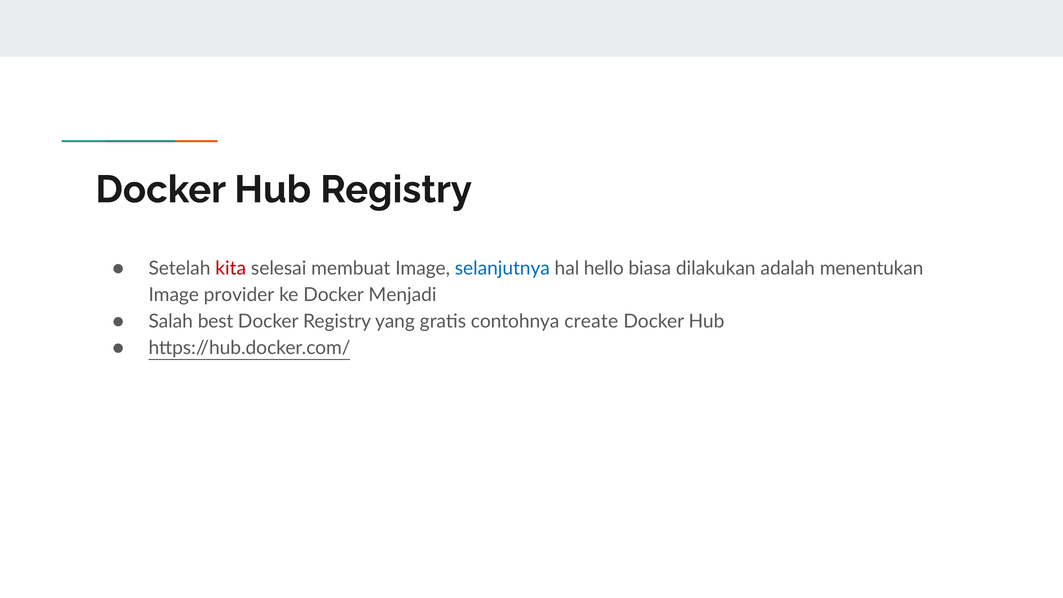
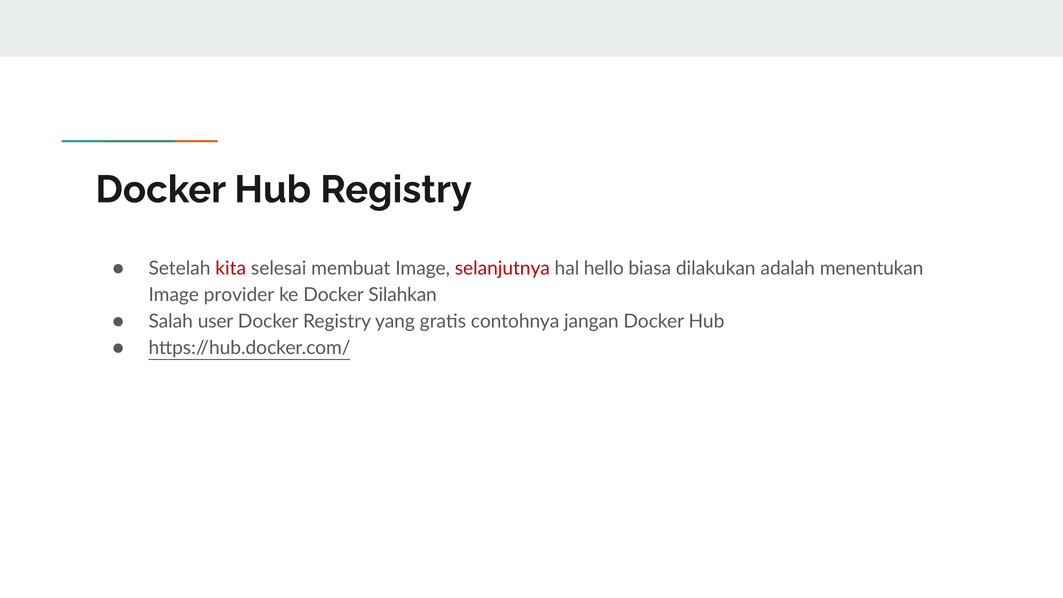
selanjutnya colour: blue -> red
Menjadi: Menjadi -> Silahkan
best: best -> user
create: create -> jangan
